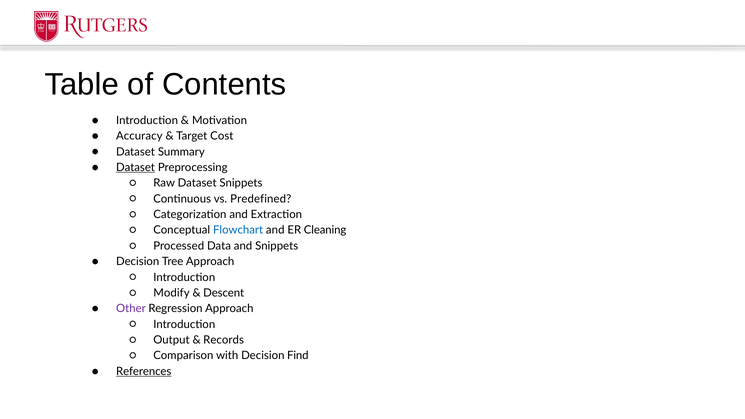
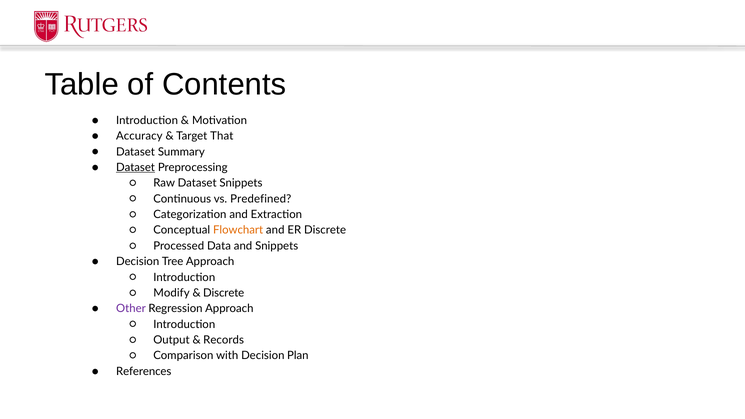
Cost: Cost -> That
Flowchart colour: blue -> orange
ER Cleaning: Cleaning -> Discrete
Descent at (224, 293): Descent -> Discrete
Find: Find -> Plan
References underline: present -> none
